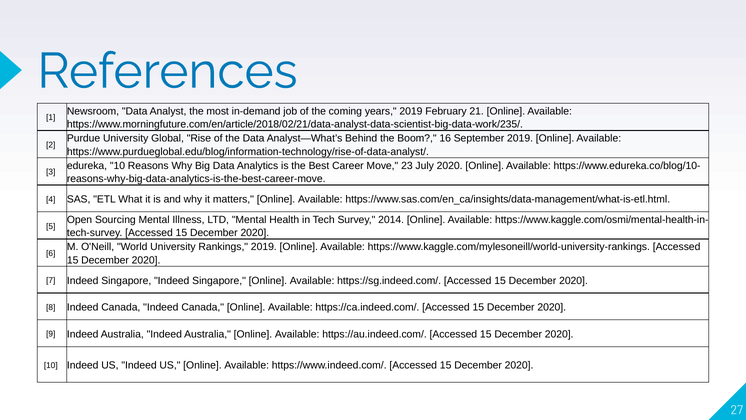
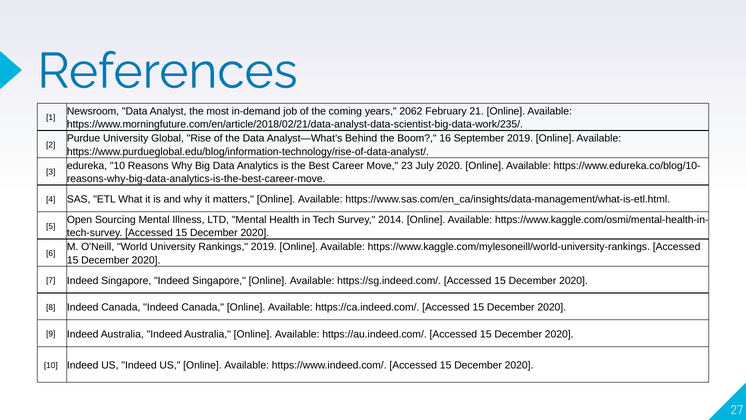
years 2019: 2019 -> 2062
